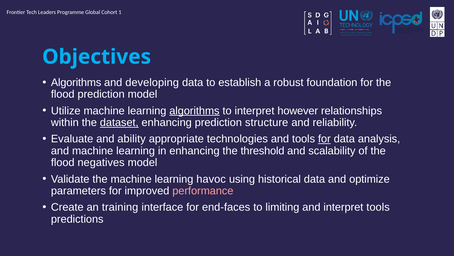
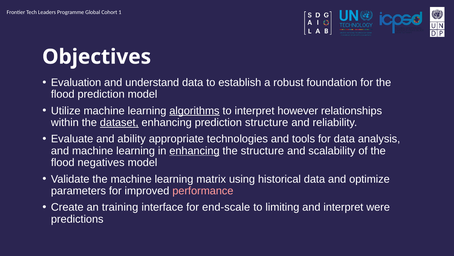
Objectives colour: light blue -> white
Algorithms at (76, 82): Algorithms -> Evaluation
developing: developing -> understand
for at (324, 139) underline: present -> none
enhancing at (194, 150) underline: none -> present
the threshold: threshold -> structure
havoc: havoc -> matrix
end-faces: end-faces -> end-scale
interpret tools: tools -> were
